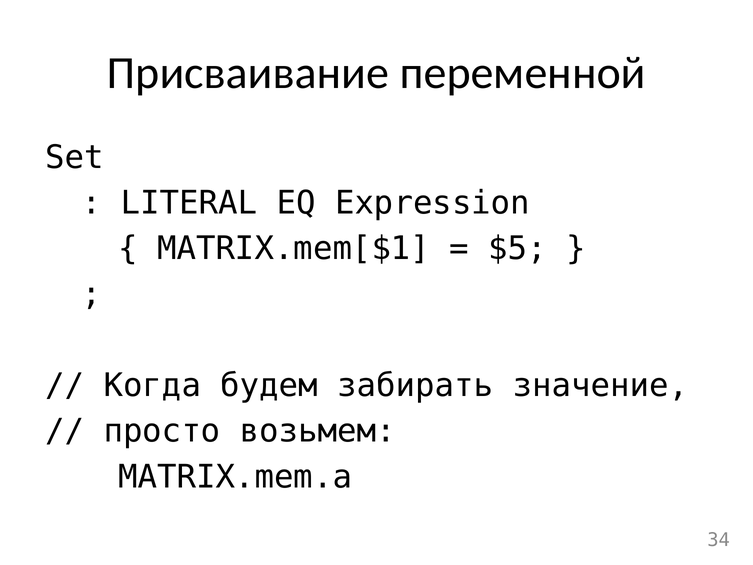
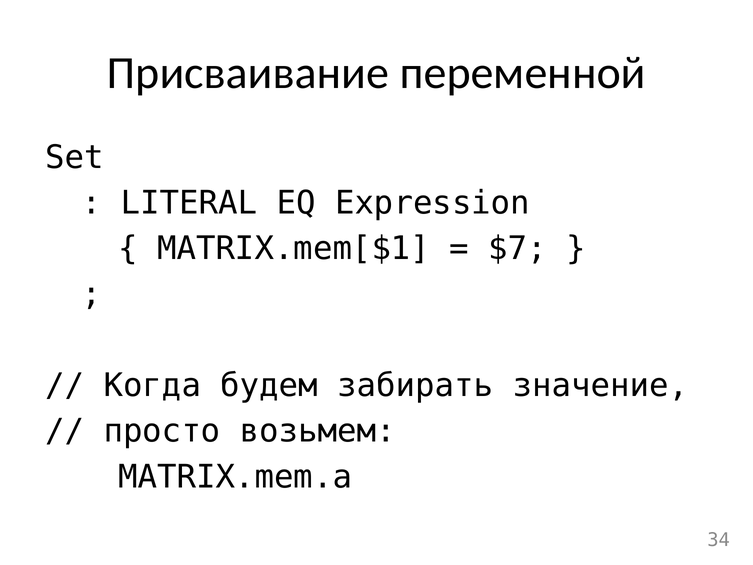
$5: $5 -> $7
